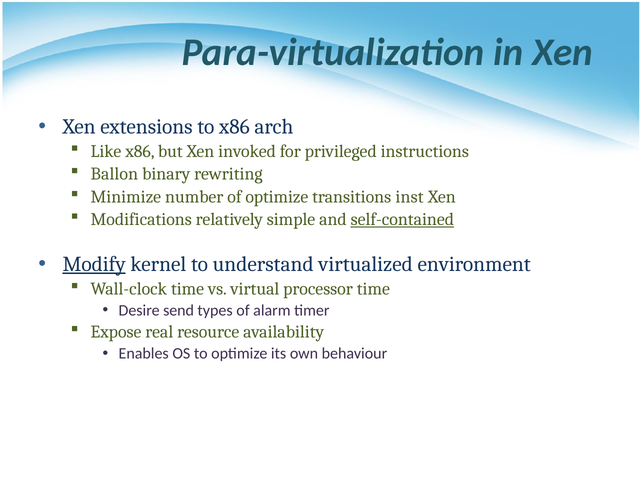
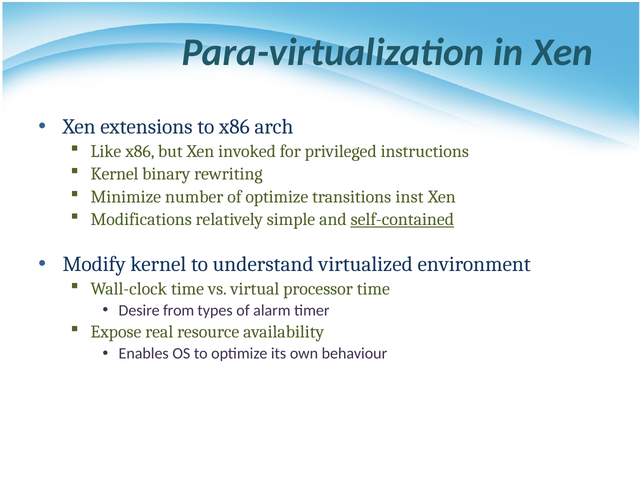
Ballon at (114, 174): Ballon -> Kernel
Modify underline: present -> none
send: send -> from
